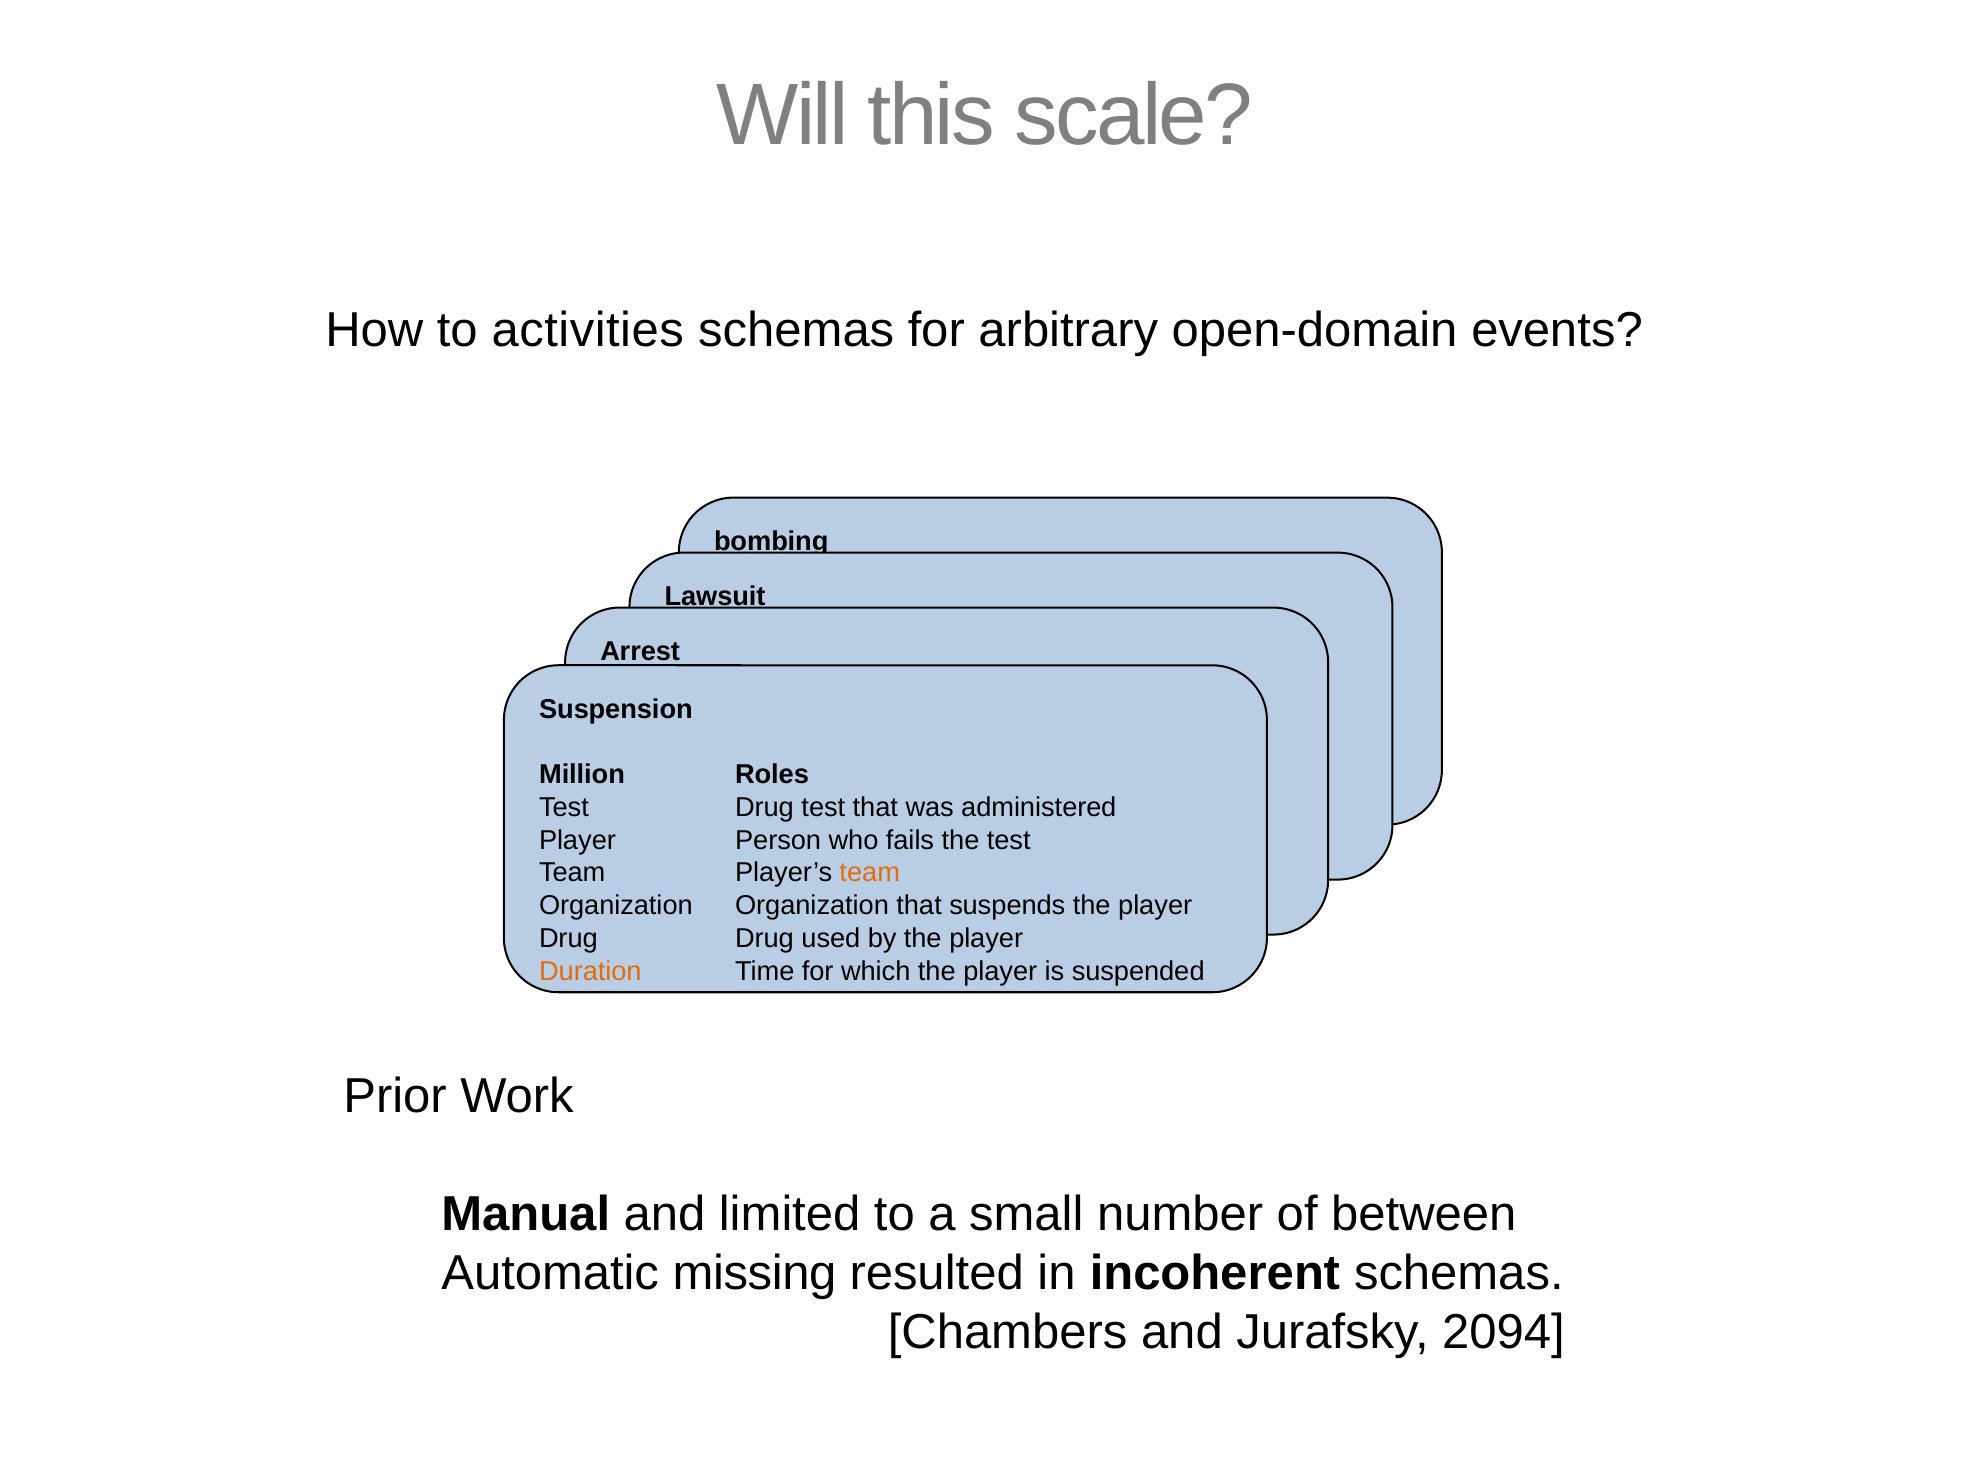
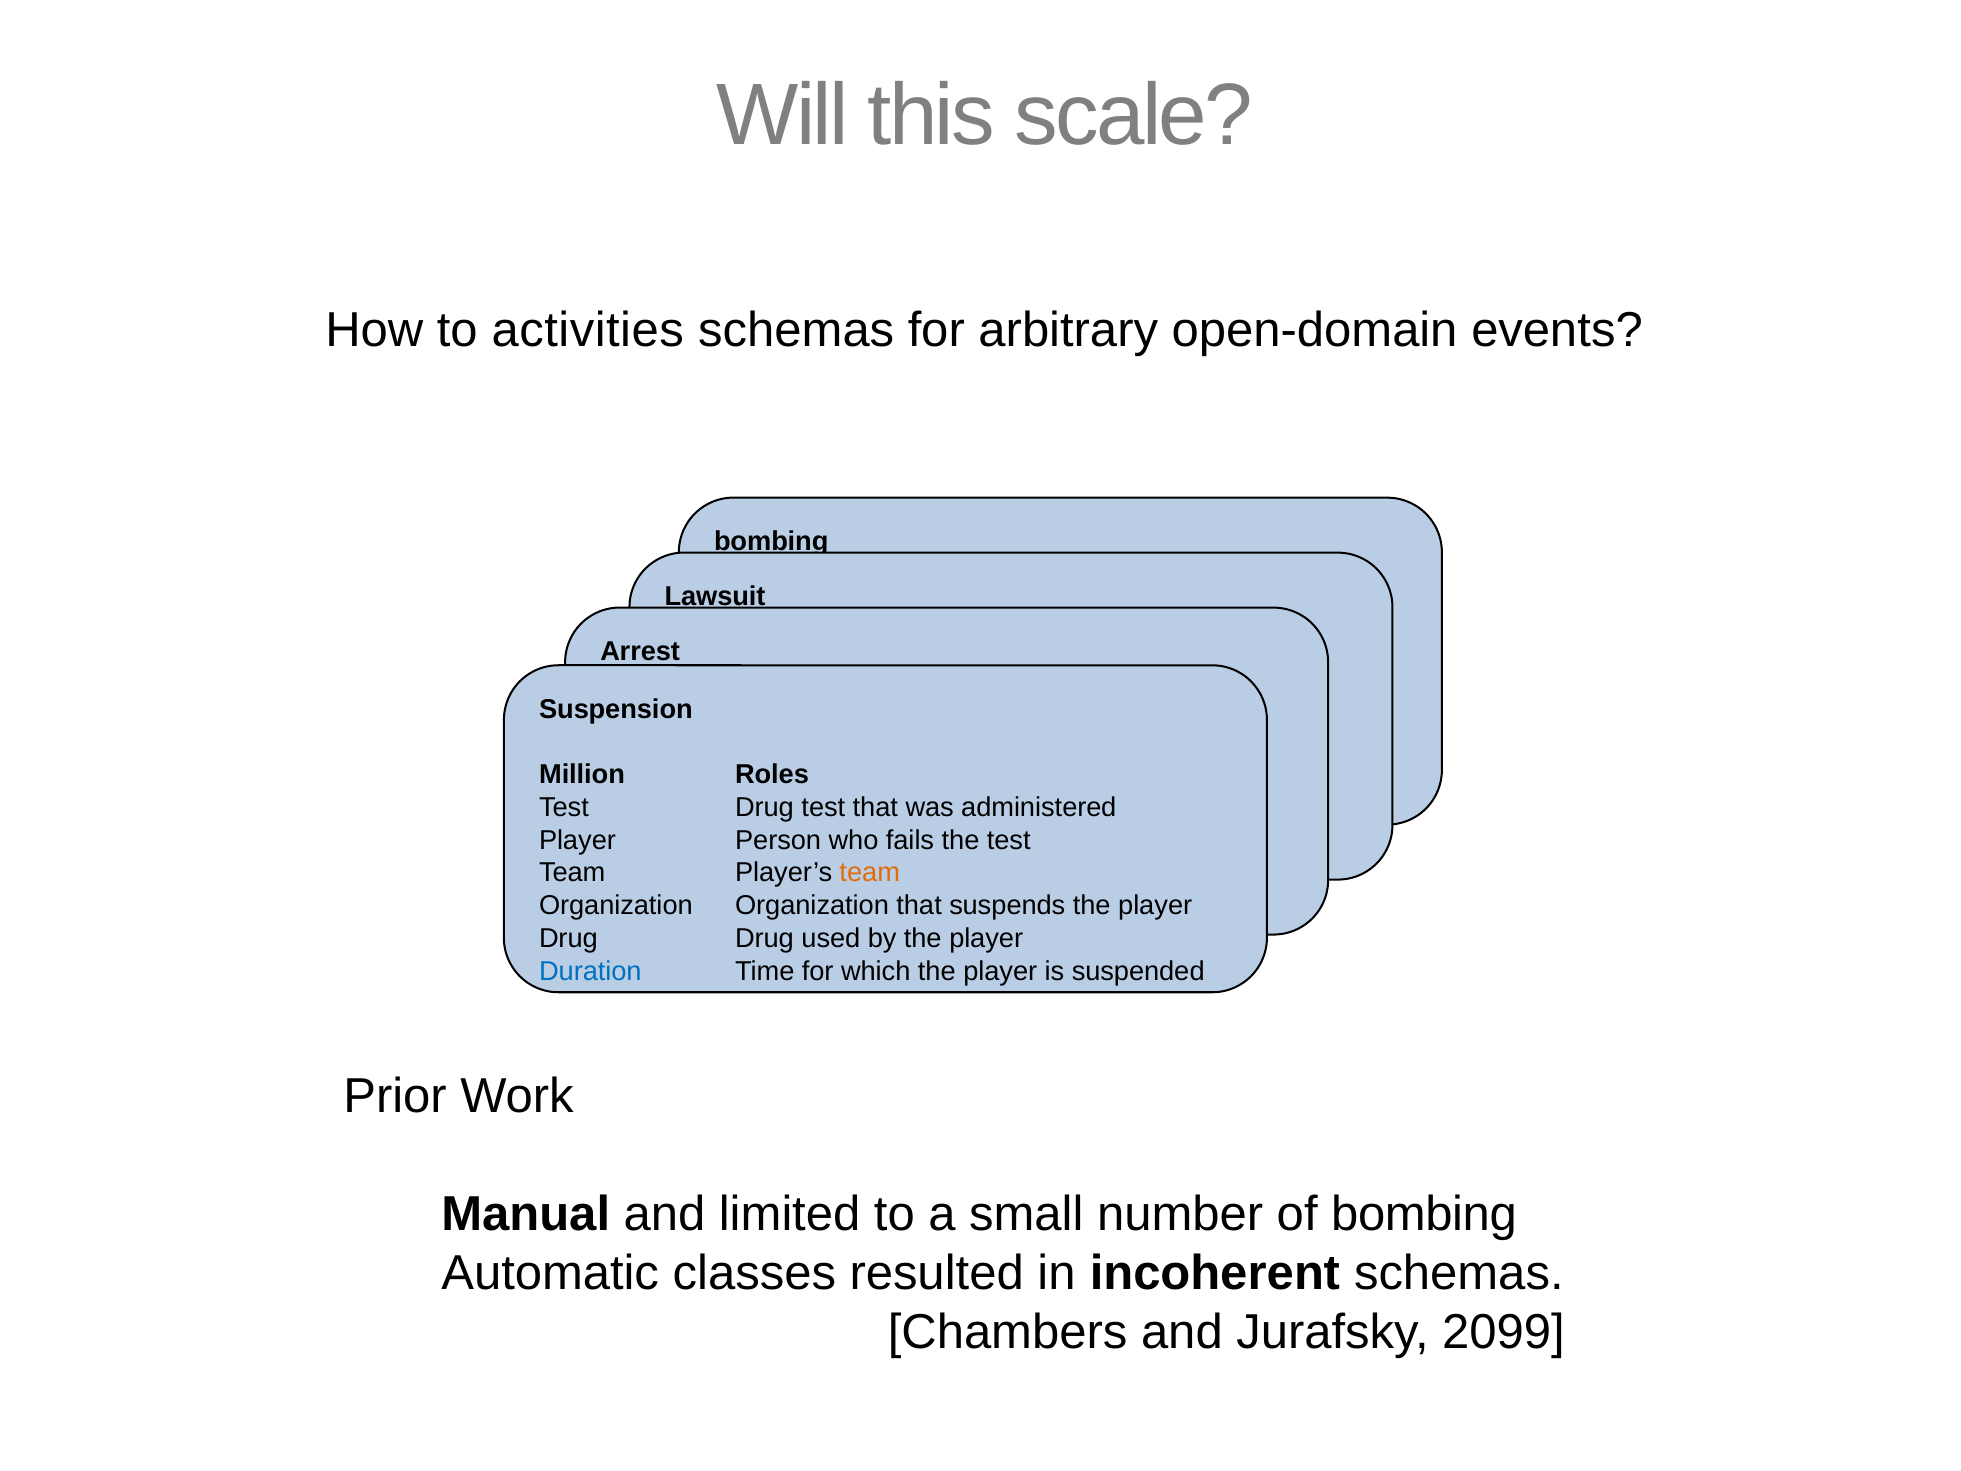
Duration at (590, 971) colour: orange -> blue
of between: between -> bombing
missing: missing -> classes
2094: 2094 -> 2099
